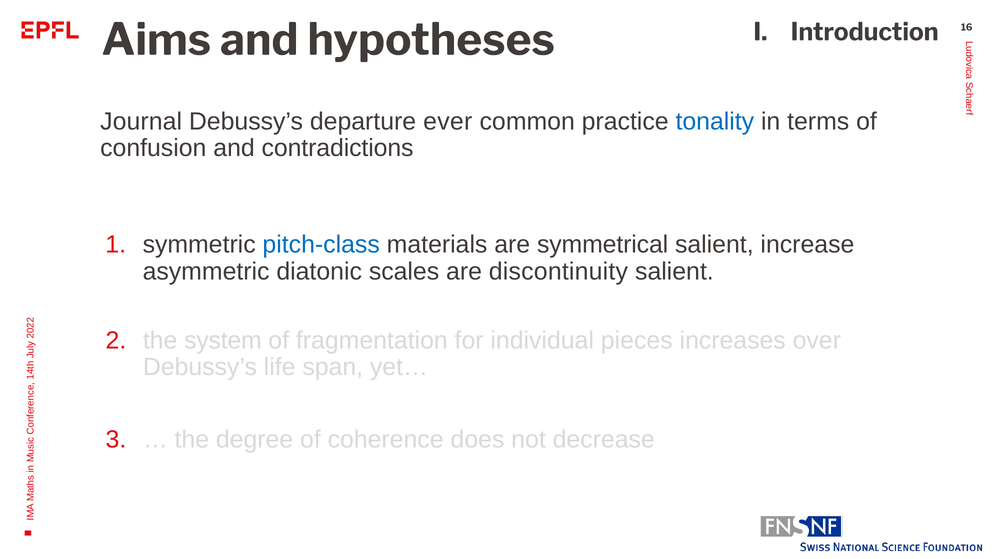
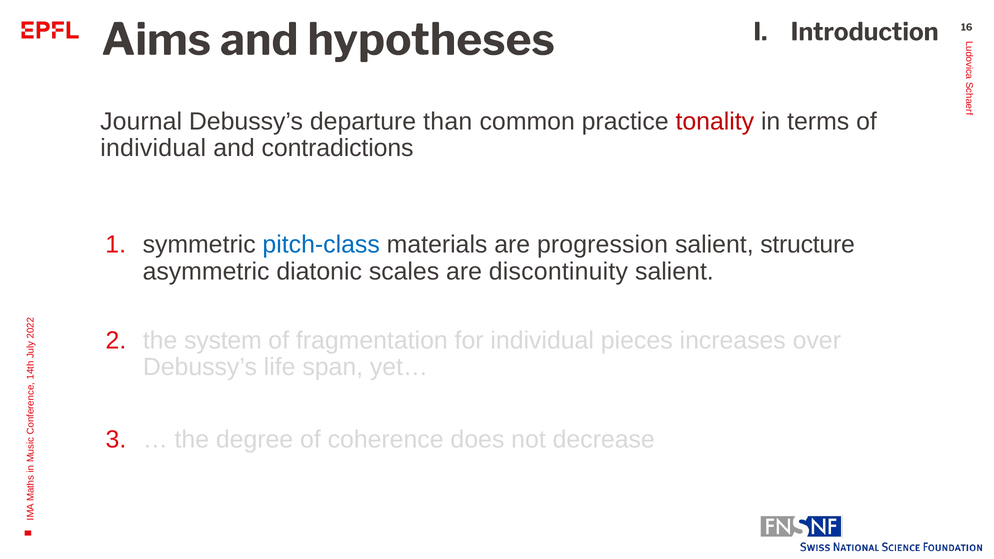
ever: ever -> than
tonality colour: blue -> red
confusion at (153, 148): confusion -> individual
symmetrical: symmetrical -> progression
increase: increase -> structure
